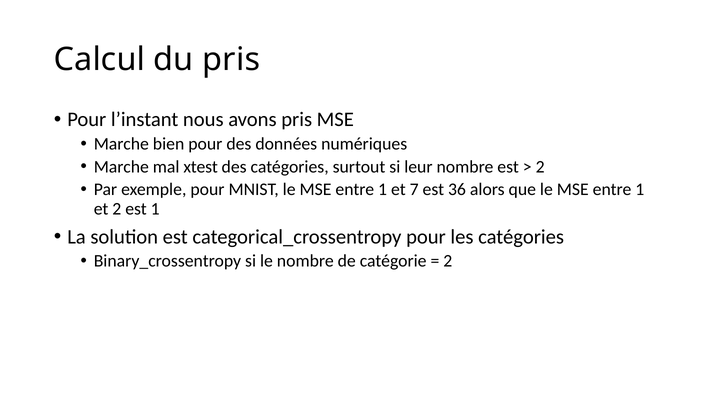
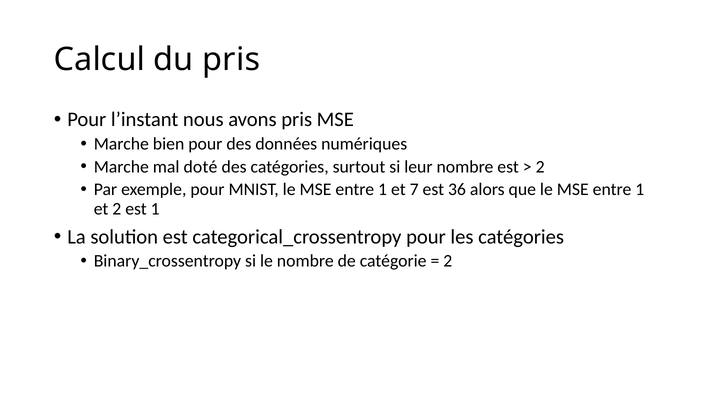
xtest: xtest -> doté
